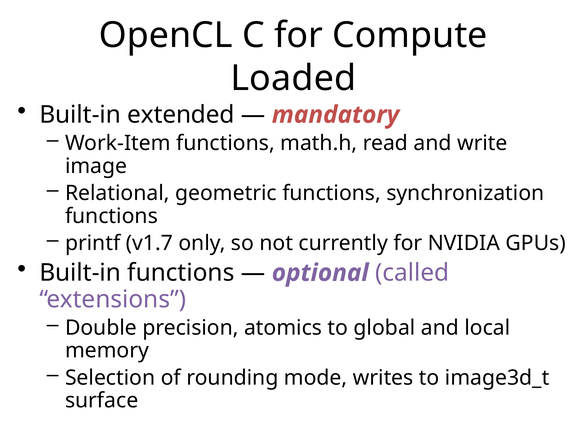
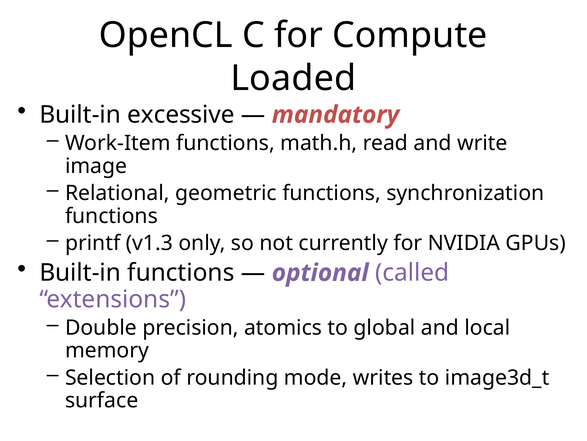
extended: extended -> excessive
v1.7: v1.7 -> v1.3
